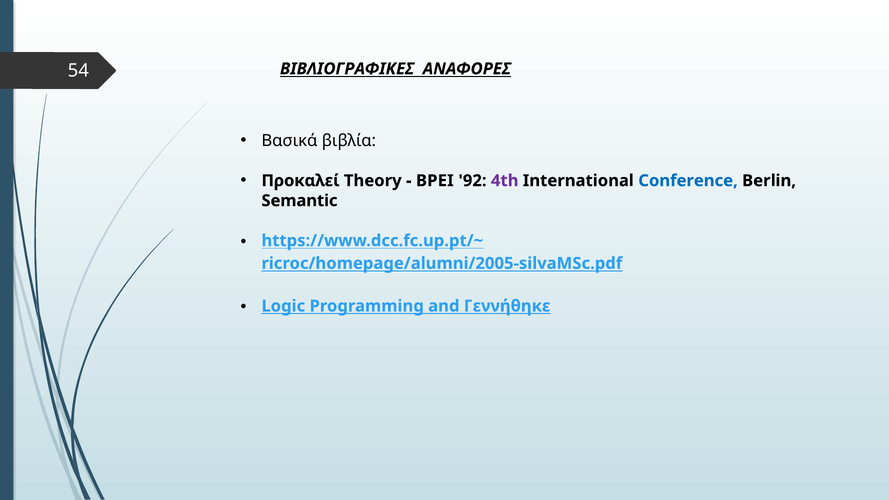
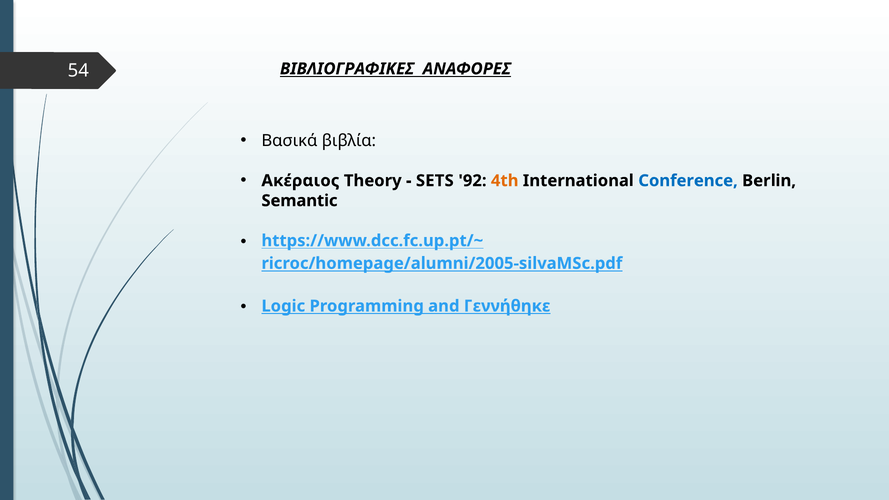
Προκαλεί: Προκαλεί -> Ακέραιος
ΒΡΕΙ: ΒΡΕΙ -> SETS
4th colour: purple -> orange
